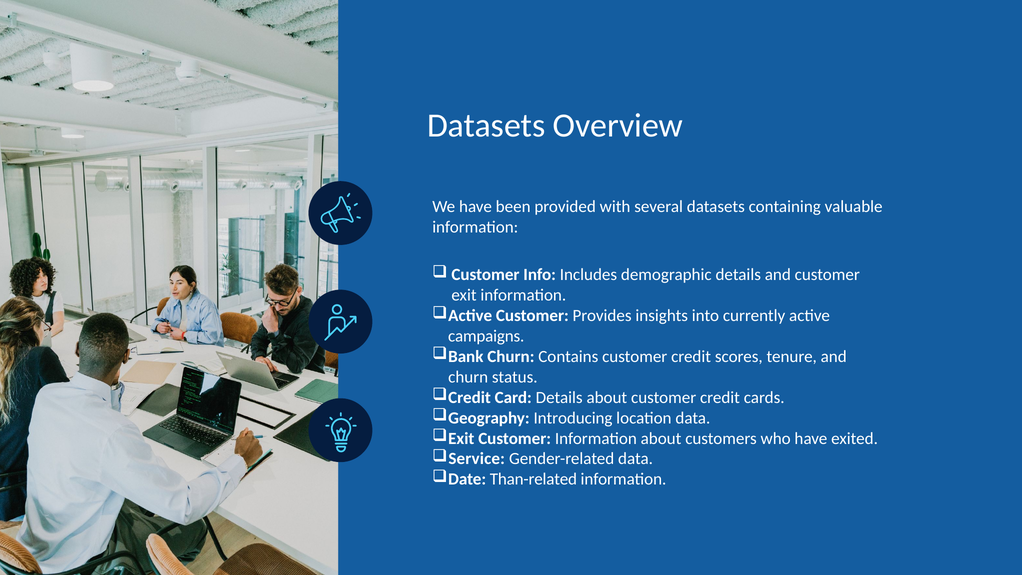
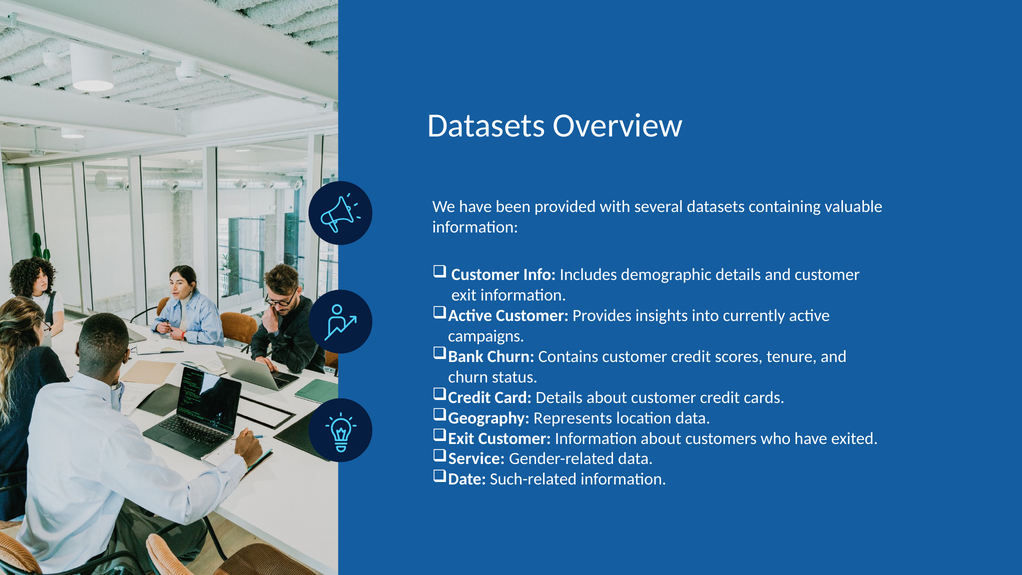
Introducing: Introducing -> Represents
Than-related: Than-related -> Such-related
